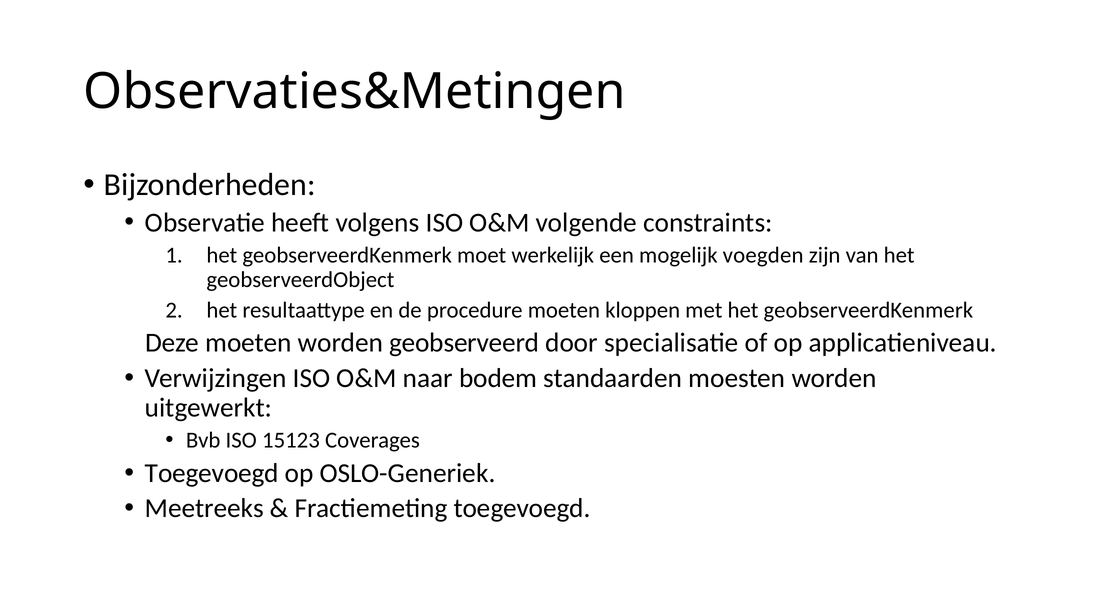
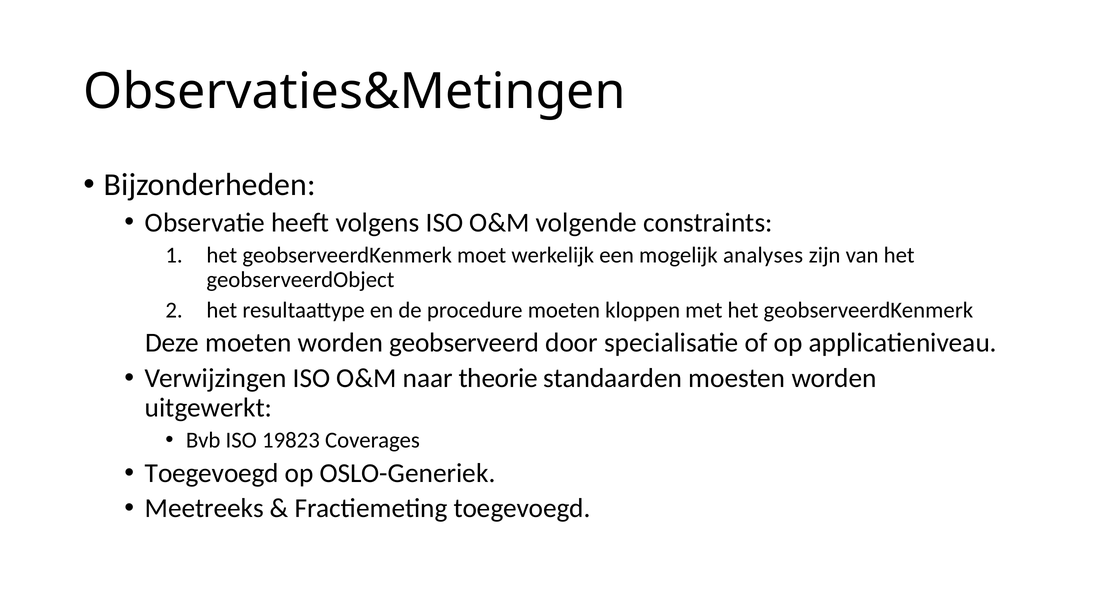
voegden: voegden -> analyses
bodem: bodem -> theorie
15123: 15123 -> 19823
